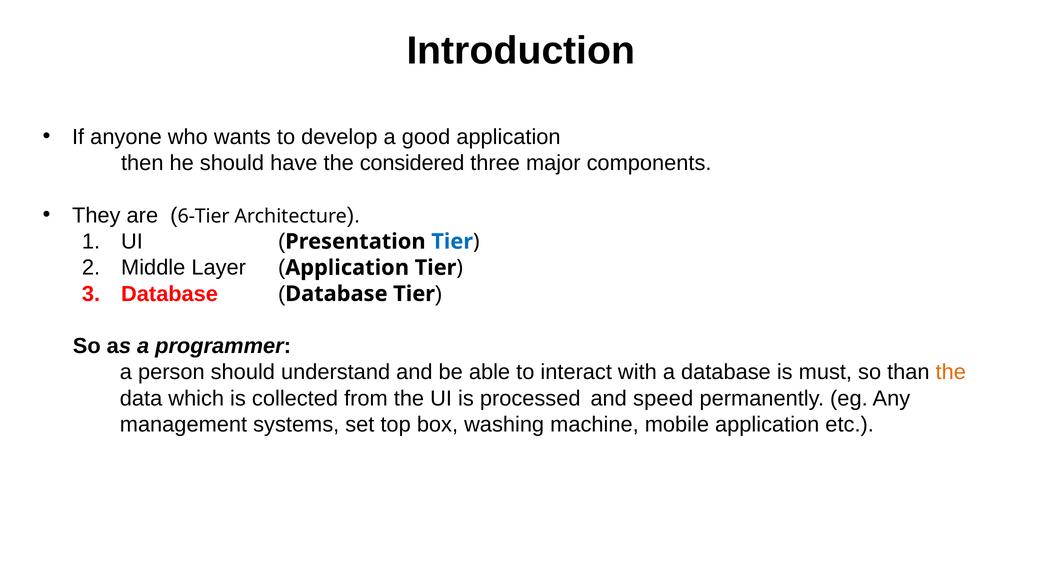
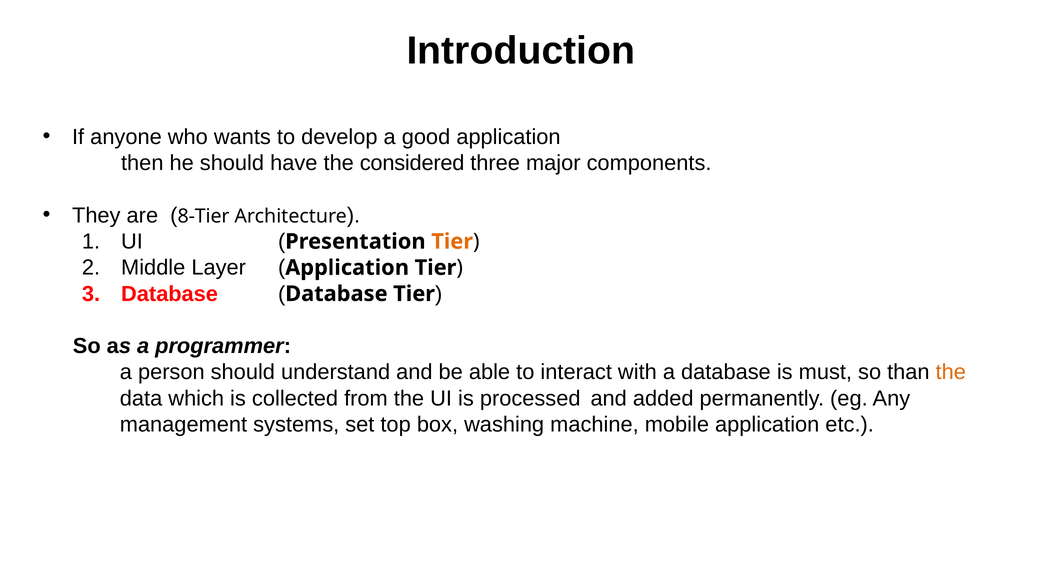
6-Tier: 6-Tier -> 8-Tier
Tier at (452, 242) colour: blue -> orange
speed: speed -> added
